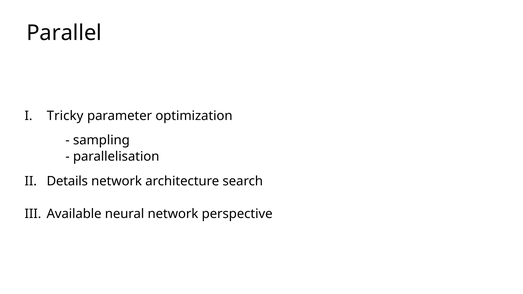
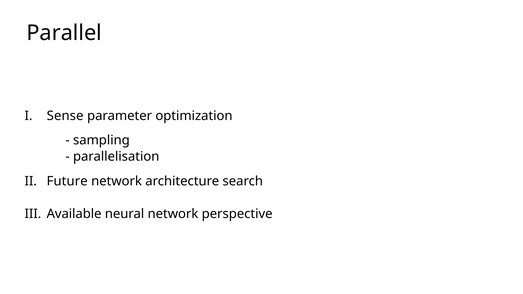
Tricky: Tricky -> Sense
Details: Details -> Future
